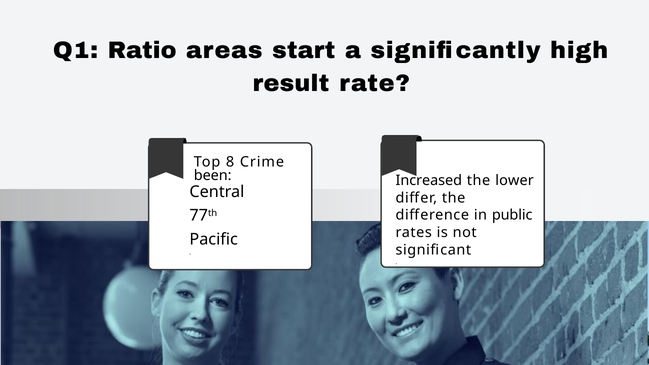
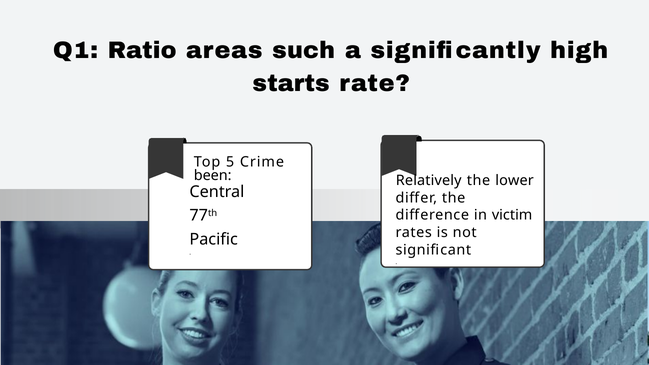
start: start -> such
result: result -> starts
8: 8 -> 5
Increased: Increased -> Relatively
public: public -> victim
